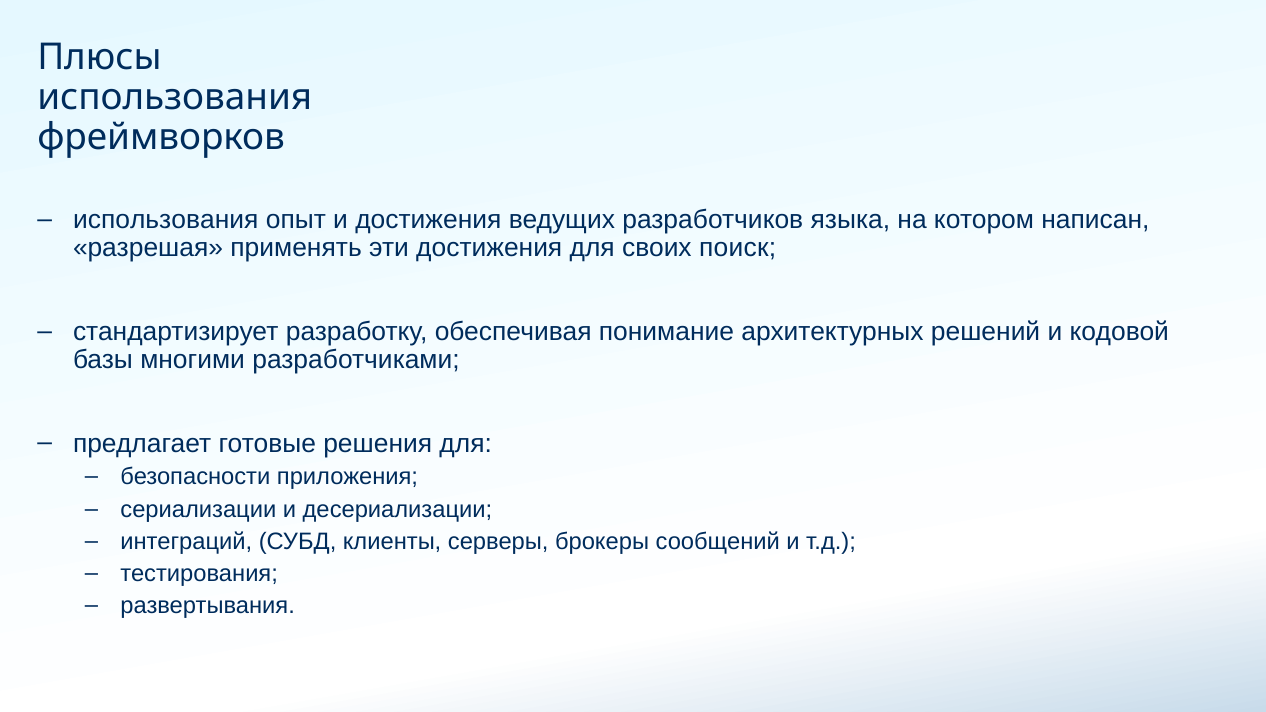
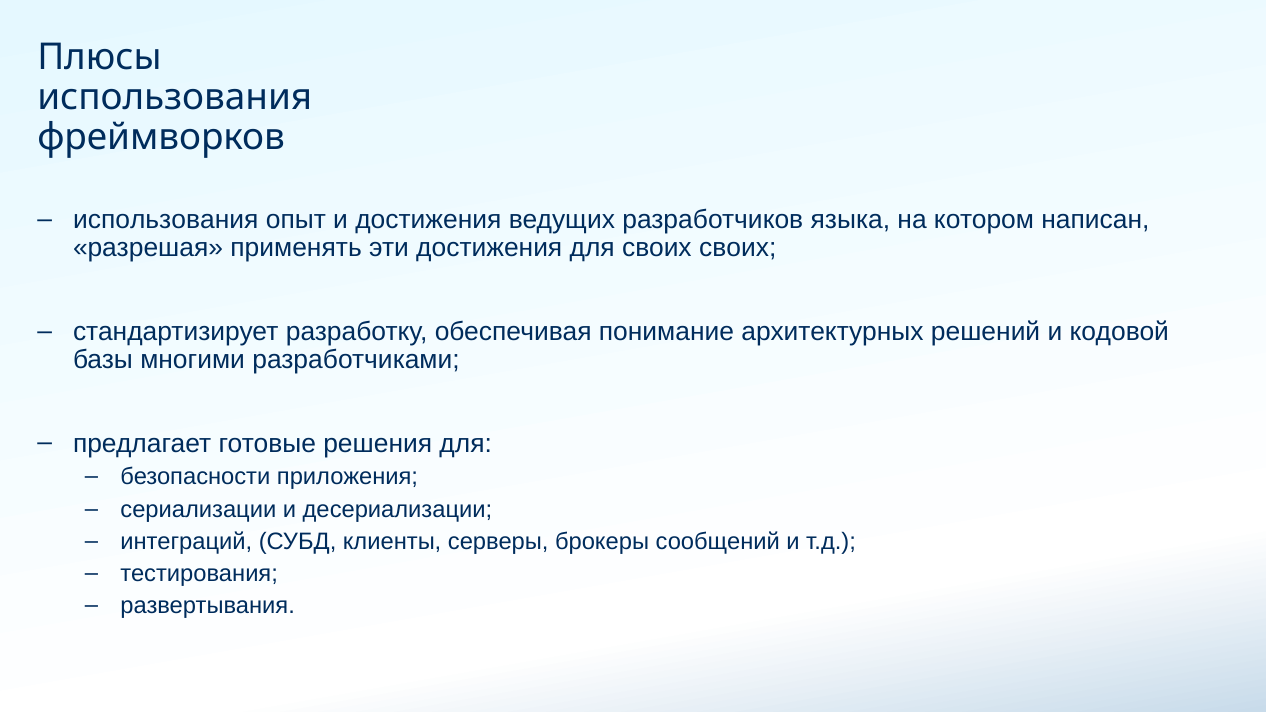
своих поиск: поиск -> своих
